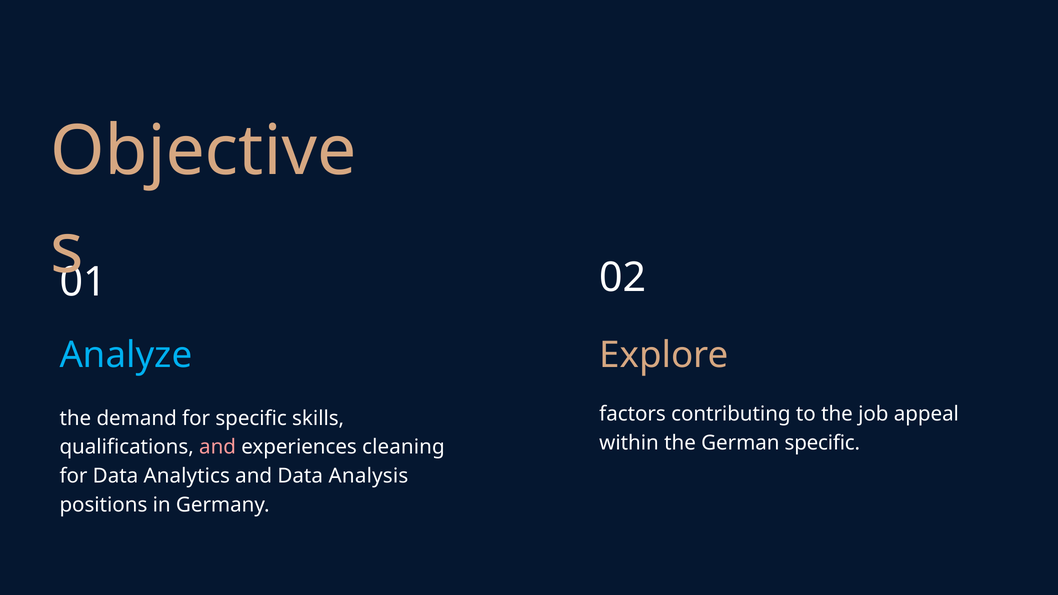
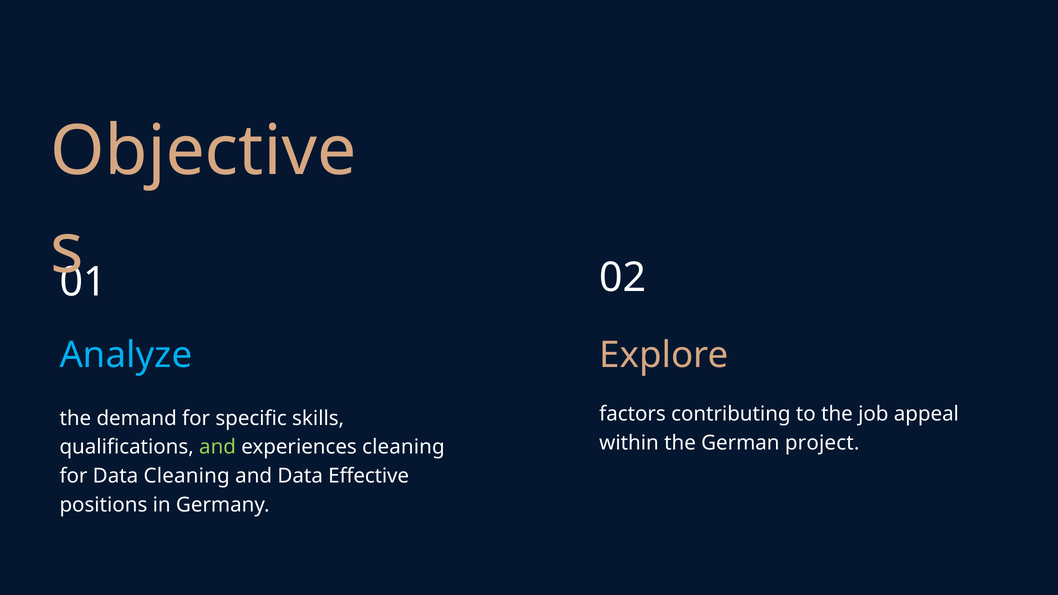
German specific: specific -> project
and at (218, 447) colour: pink -> light green
Data Analytics: Analytics -> Cleaning
Analysis: Analysis -> Effective
